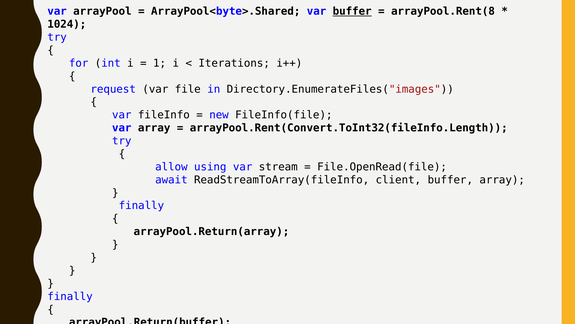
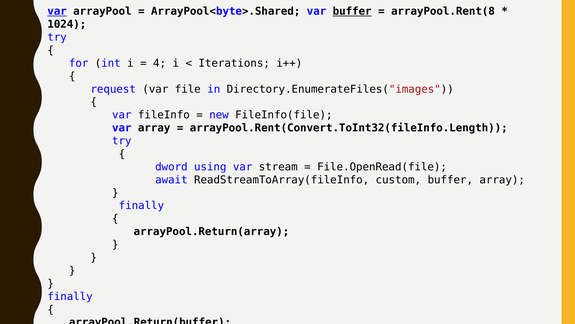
var at (57, 11) underline: none -> present
1: 1 -> 4
allow: allow -> dword
client: client -> custom
